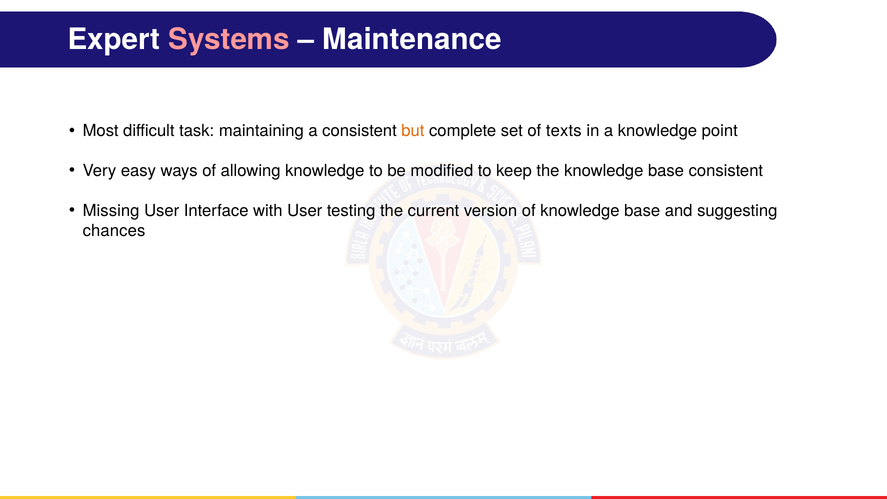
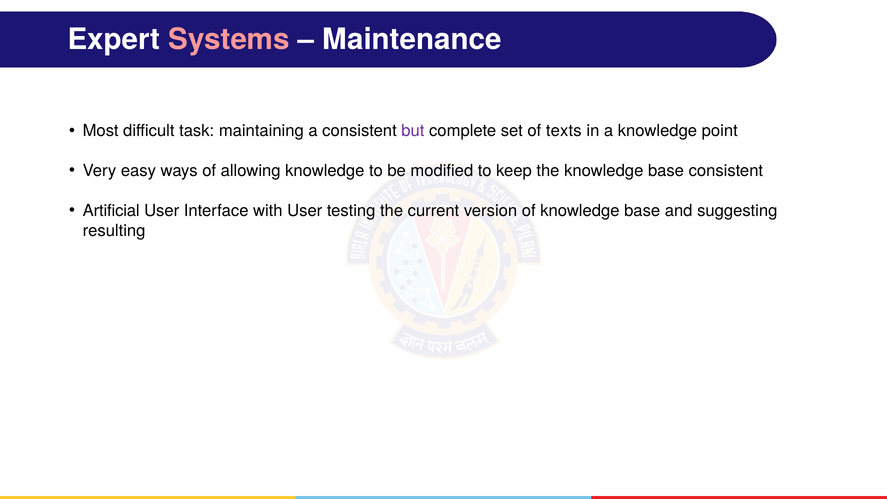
but colour: orange -> purple
Missing: Missing -> Artificial
chances: chances -> resulting
